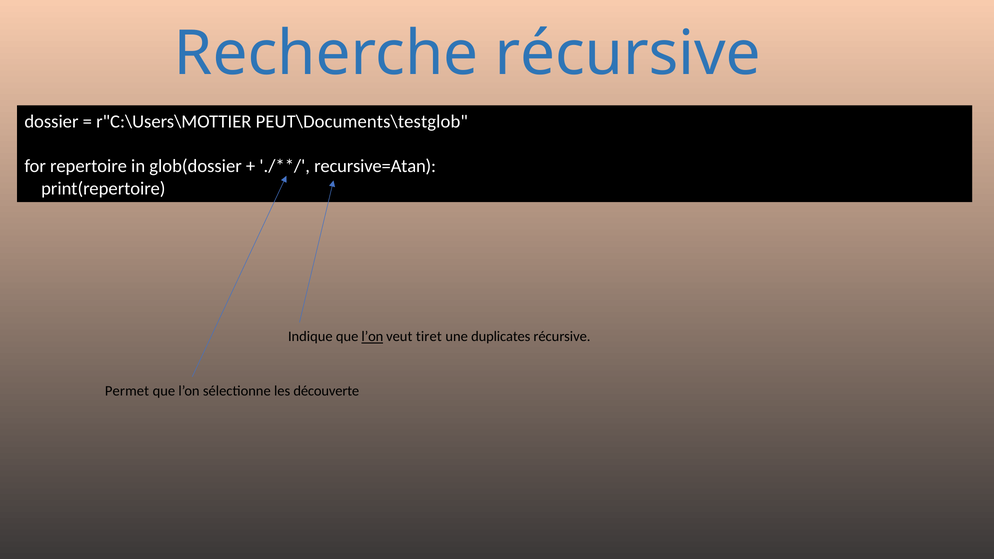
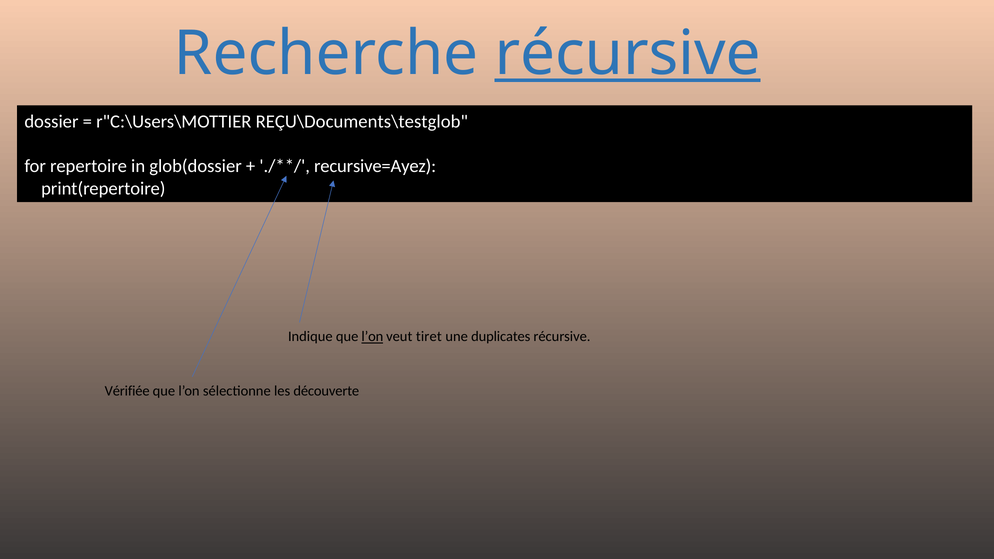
récursive at (628, 54) underline: none -> present
PEUT\Documents\testglob: PEUT\Documents\testglob -> REÇU\Documents\testglob
recursive=Atan: recursive=Atan -> recursive=Ayez
Permet: Permet -> Vérifiée
